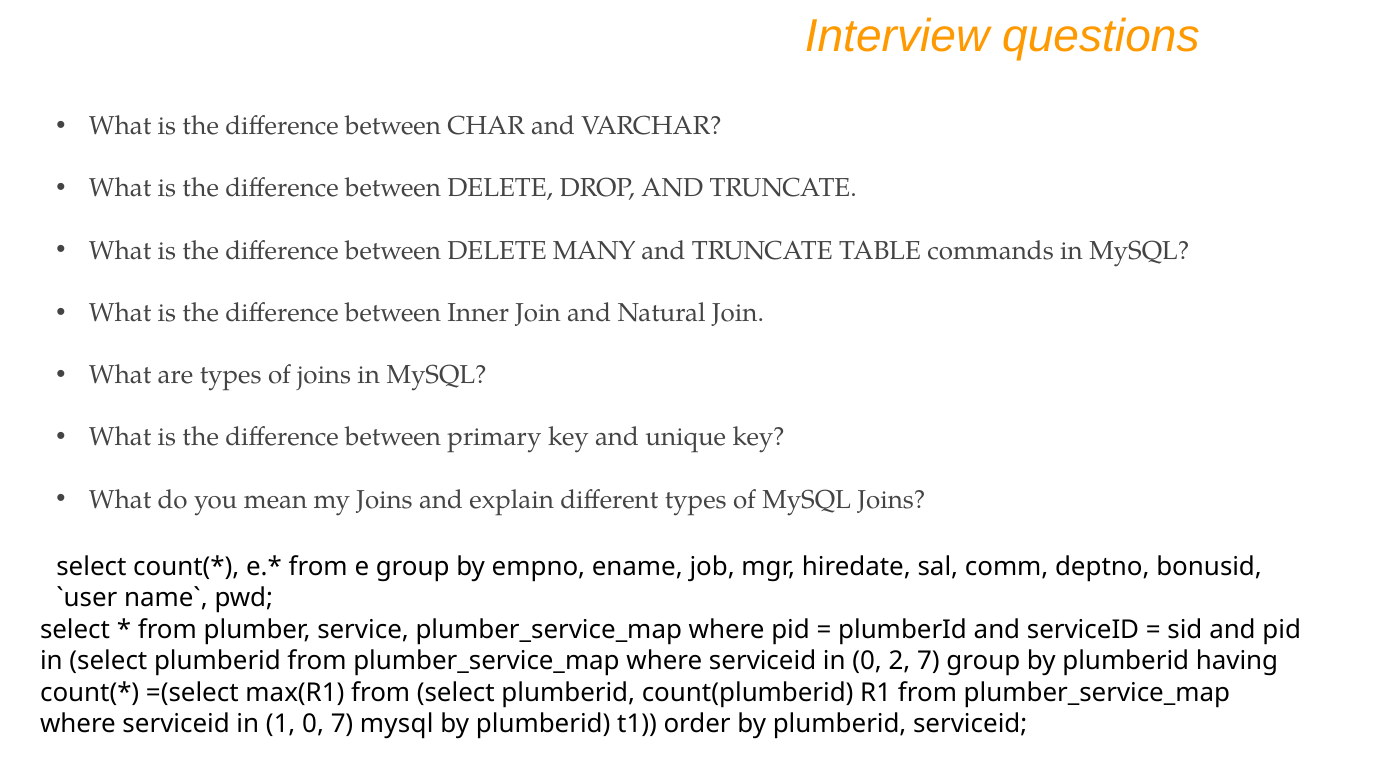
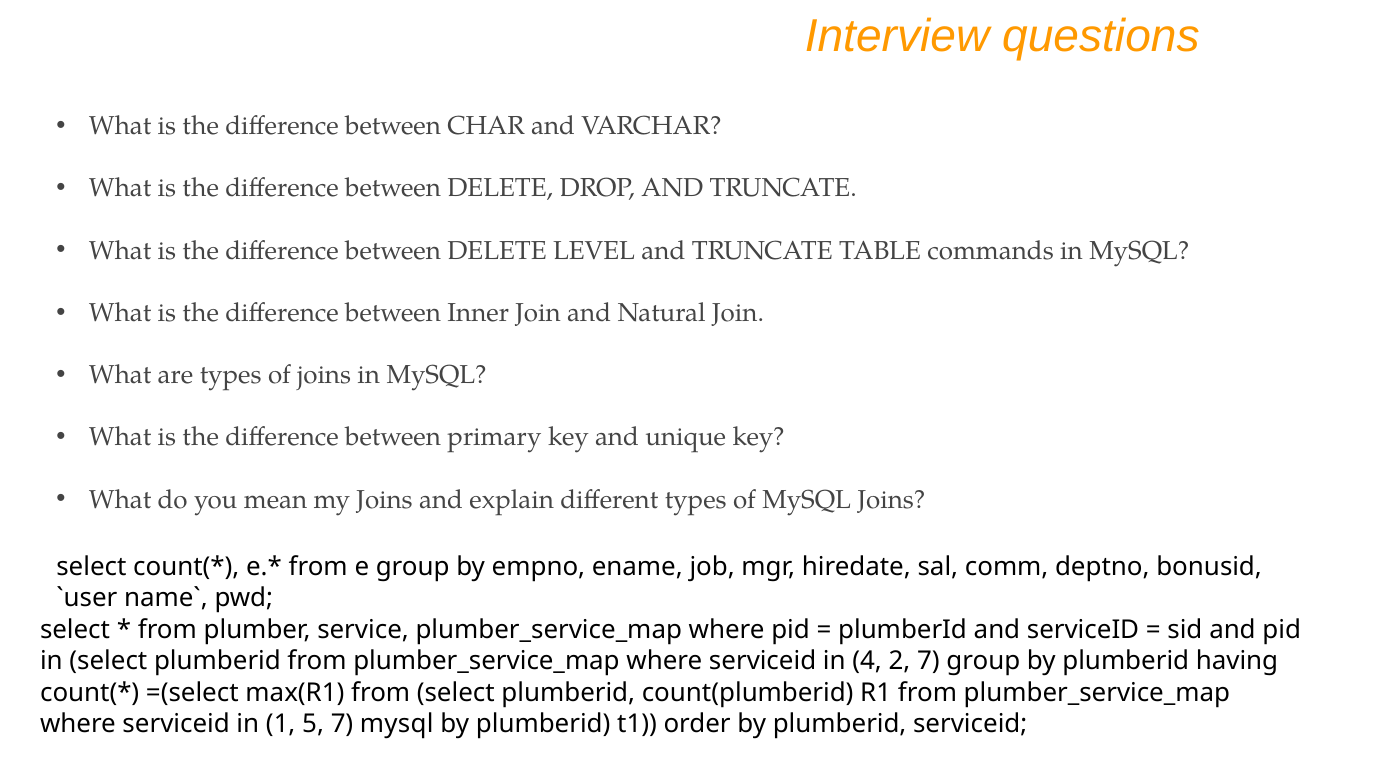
MANY: MANY -> LEVEL
in 0: 0 -> 4
1 0: 0 -> 5
